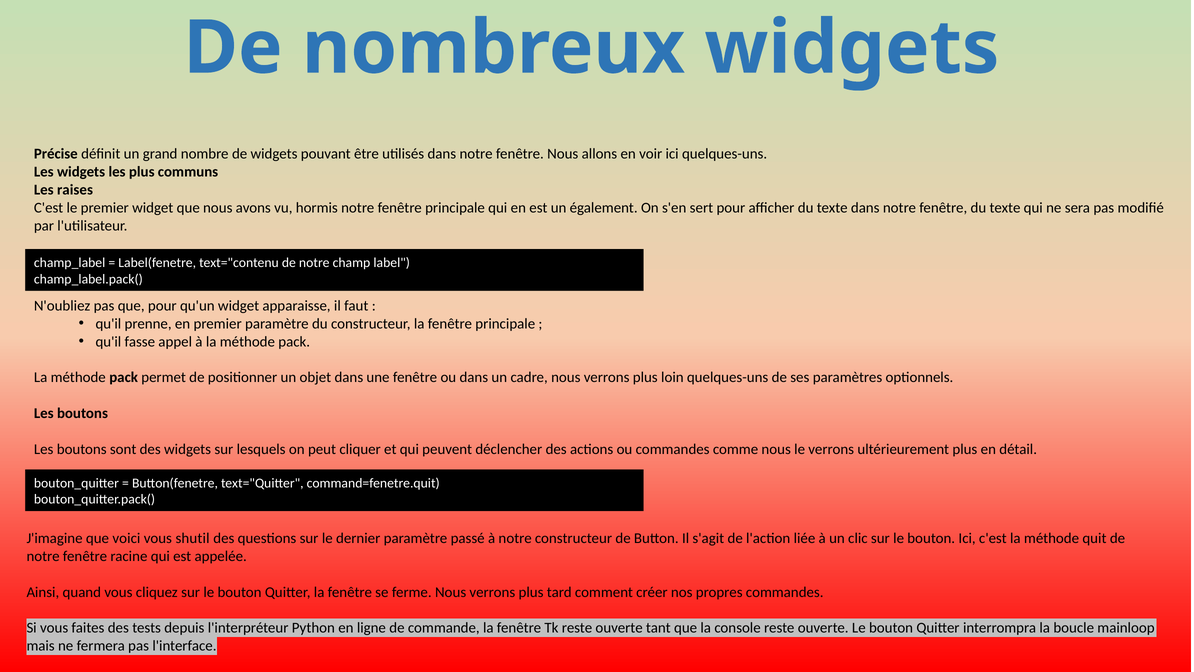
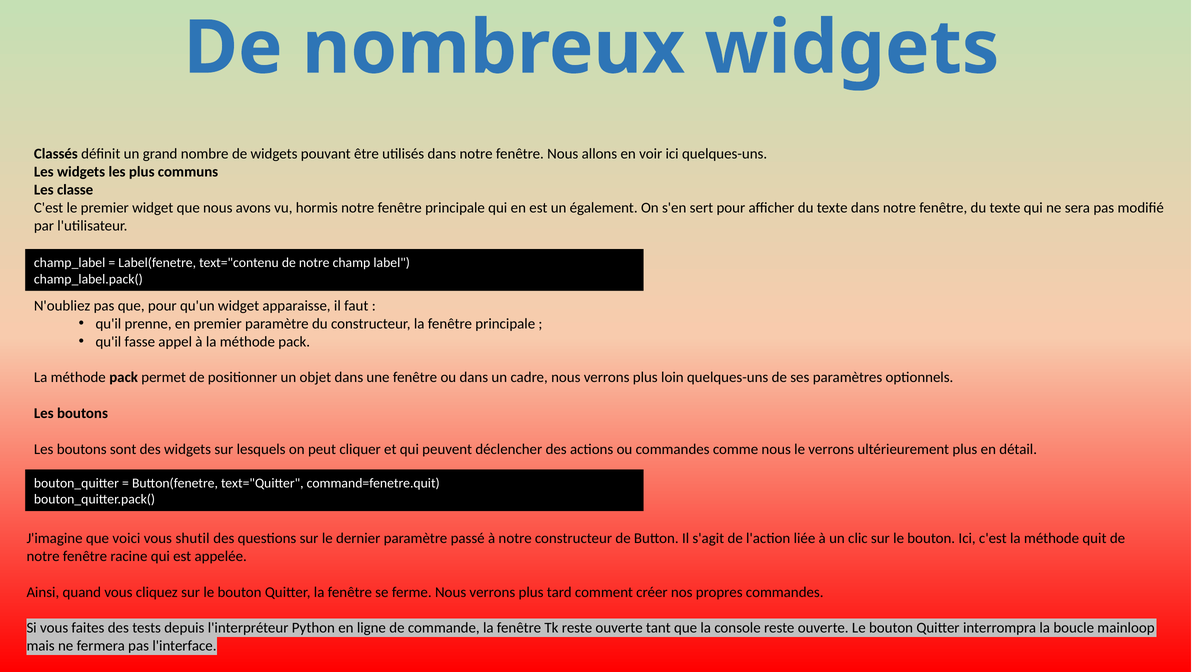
Précise: Précise -> Classés
raises: raises -> classe
